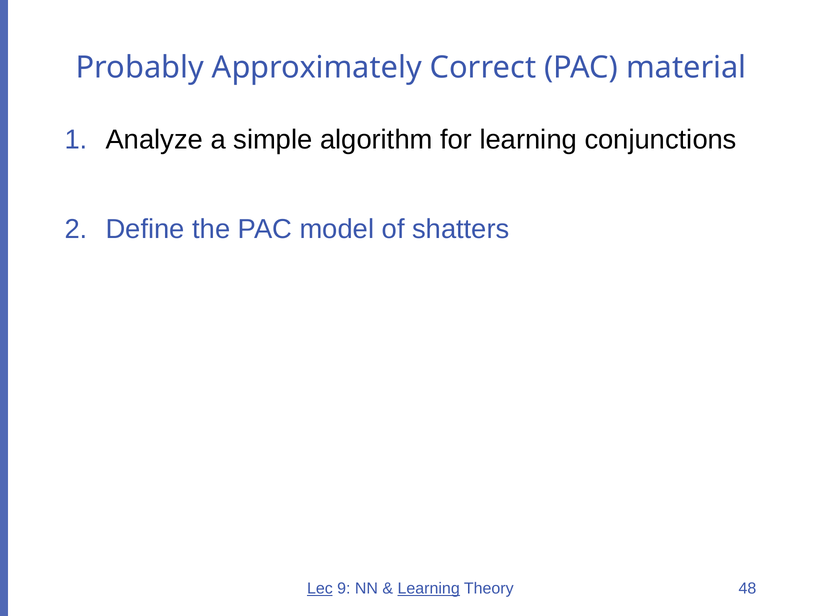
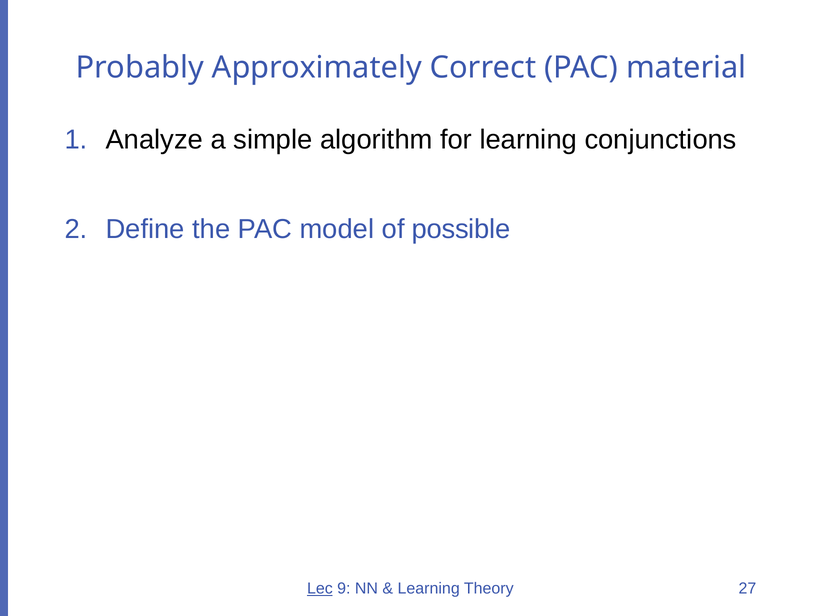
shatters: shatters -> possible
Learning at (429, 588) underline: present -> none
48: 48 -> 27
